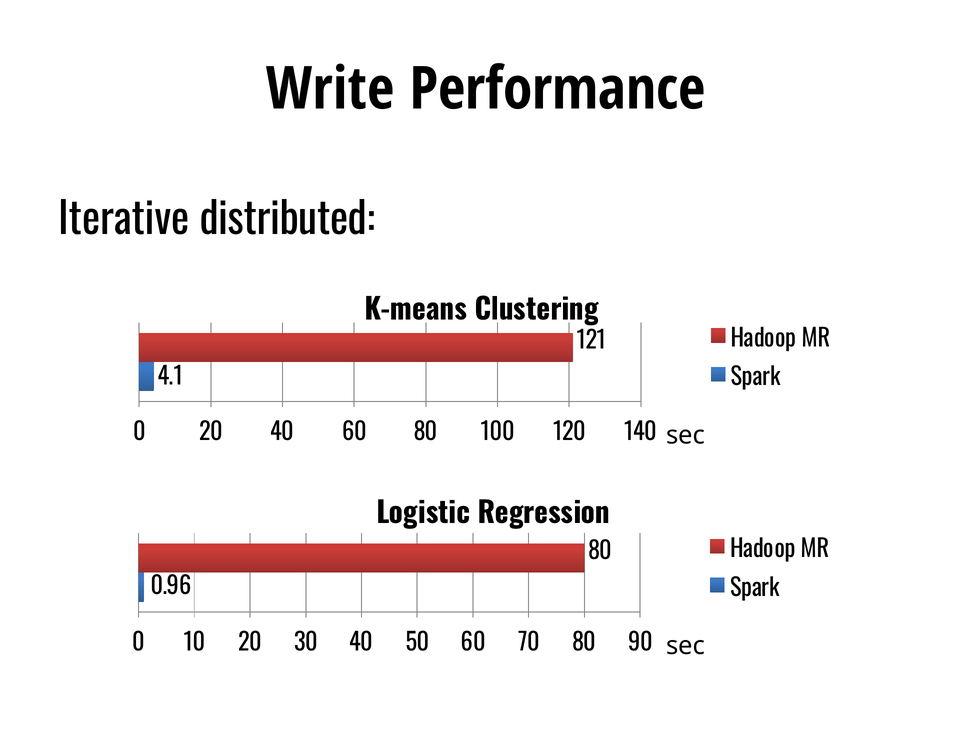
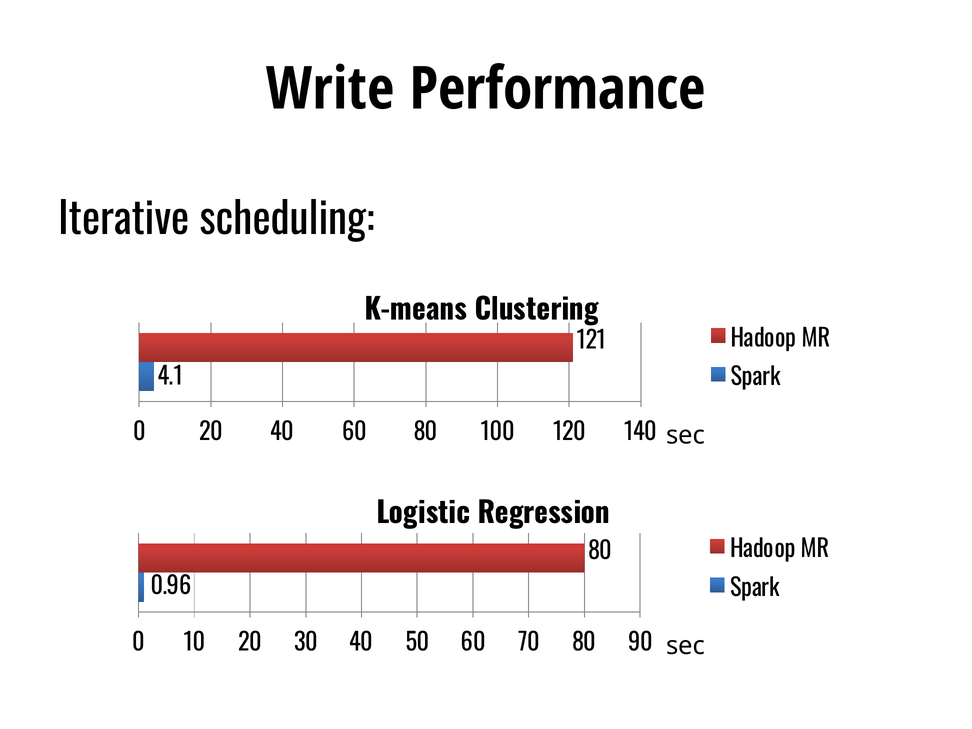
distributed: distributed -> scheduling
